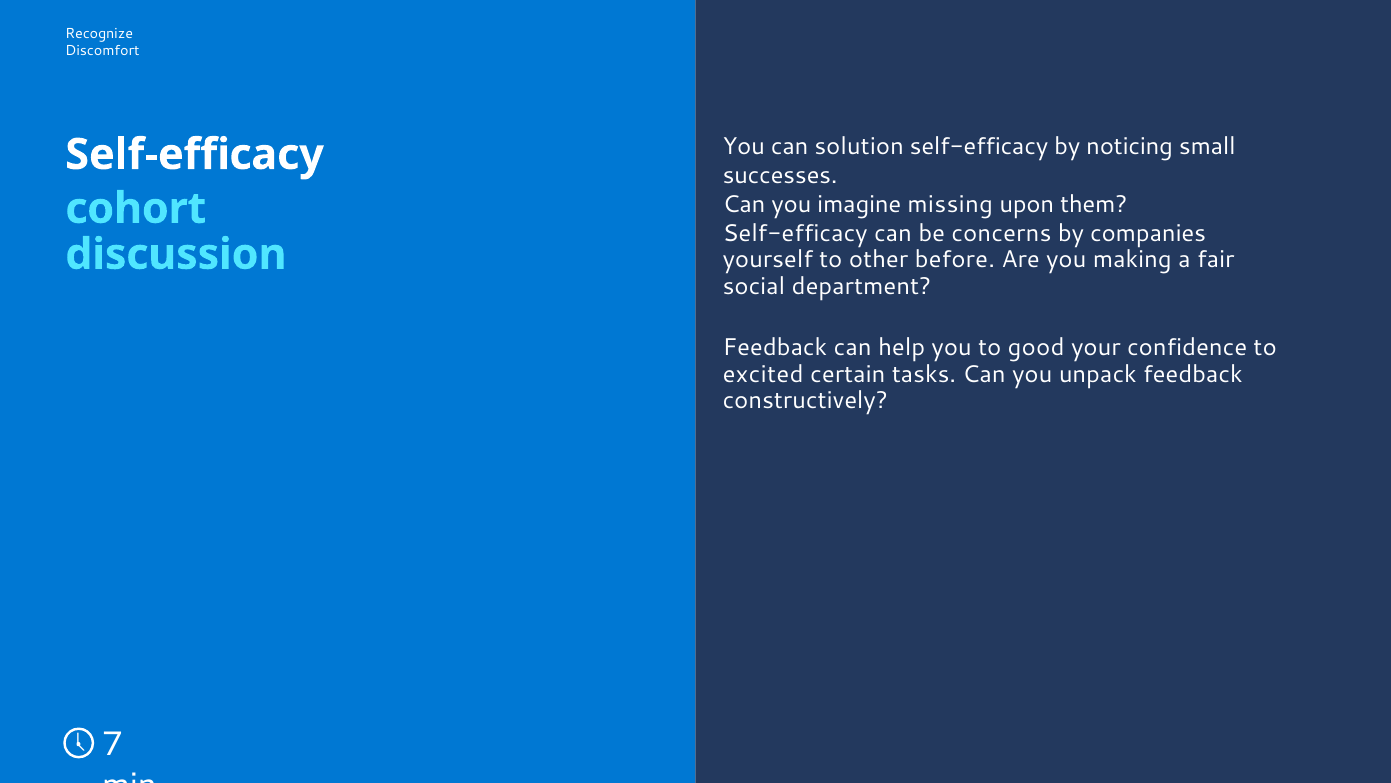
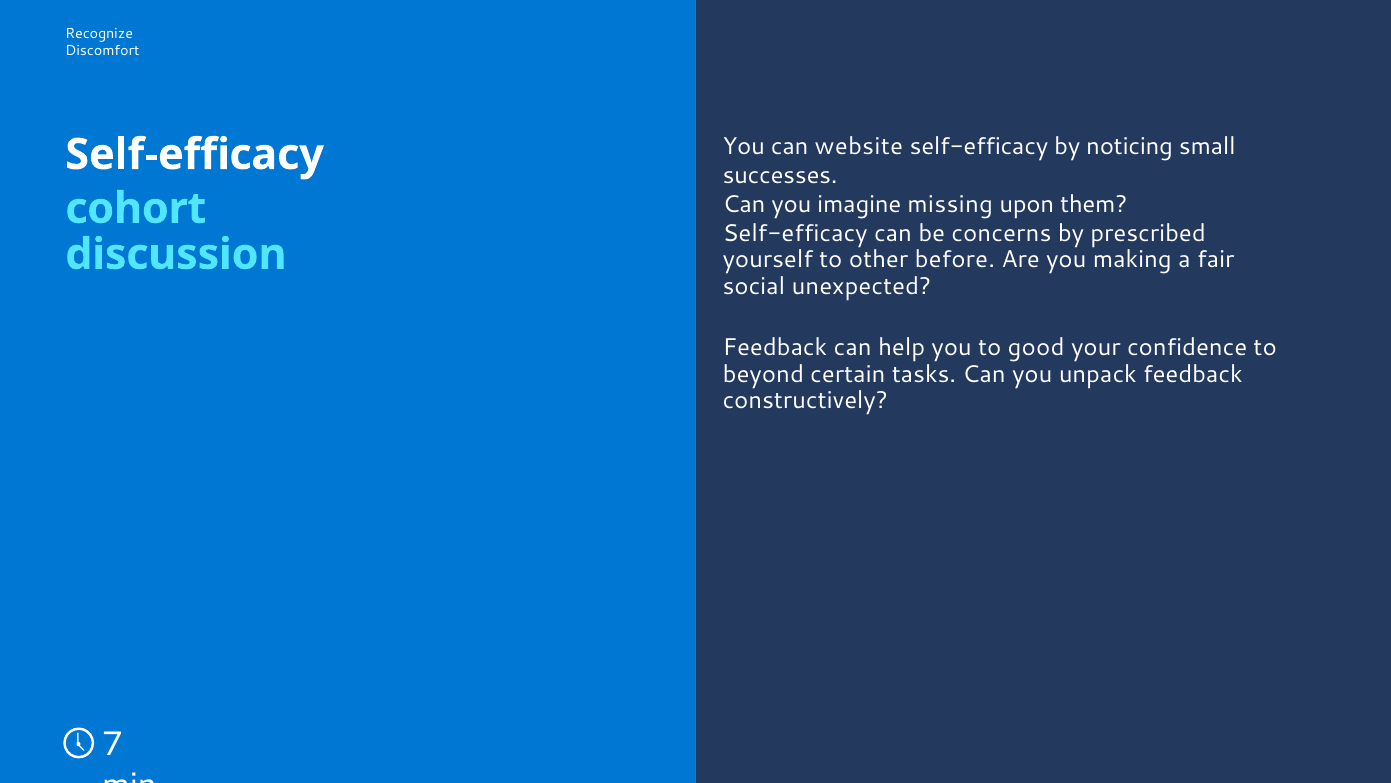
solution: solution -> website
companies: companies -> prescribed
department: department -> unexpected
excited: excited -> beyond
